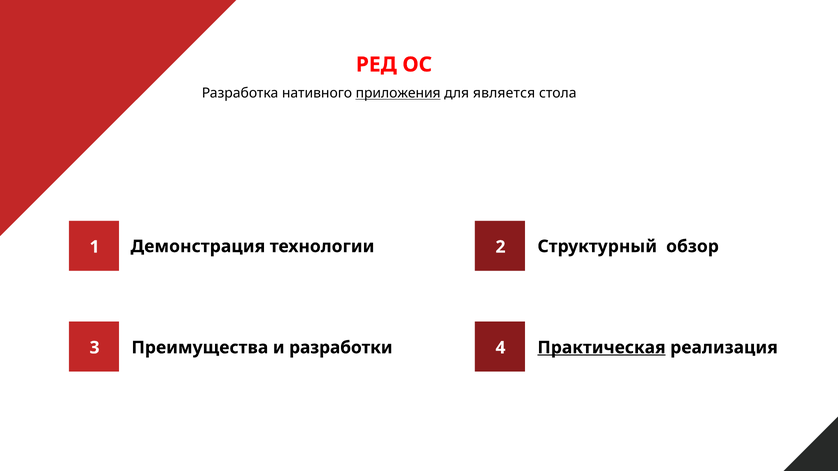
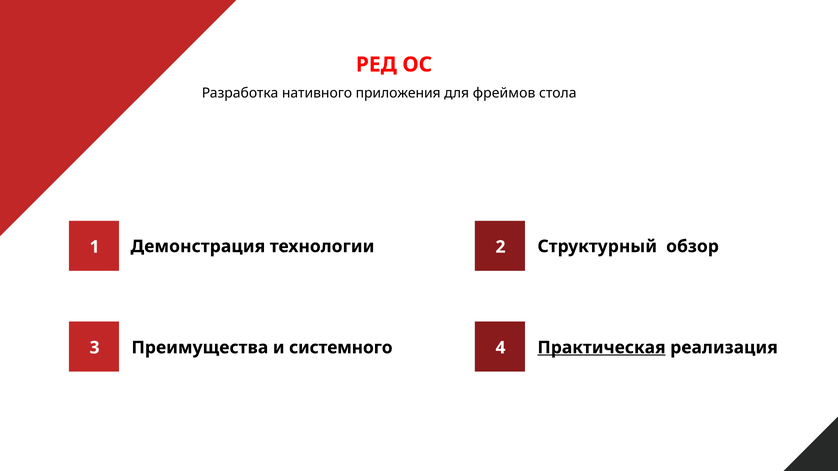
приложения underline: present -> none
является: является -> фреймов
разработки: разработки -> системного
